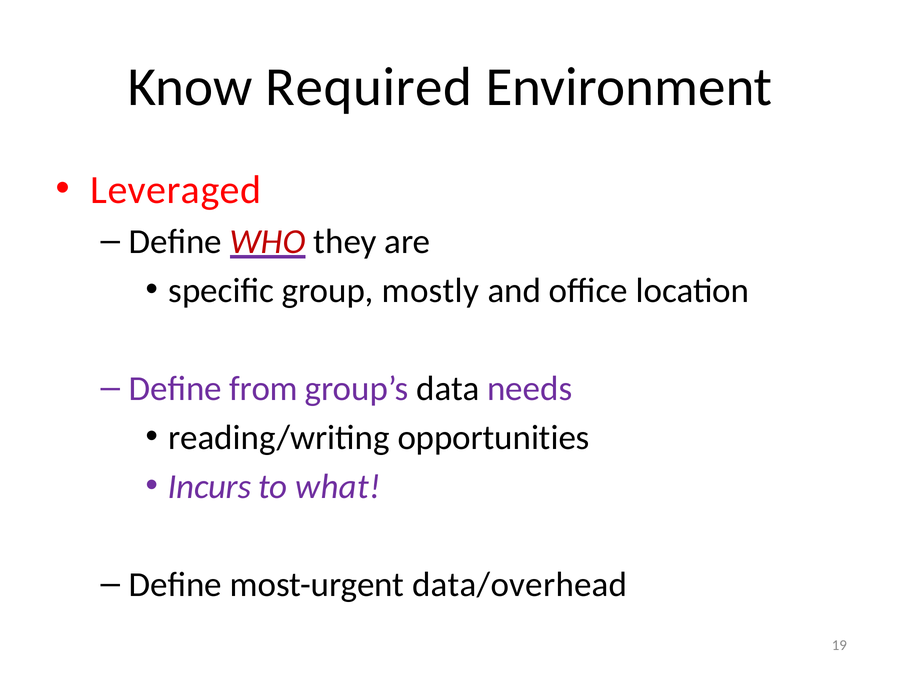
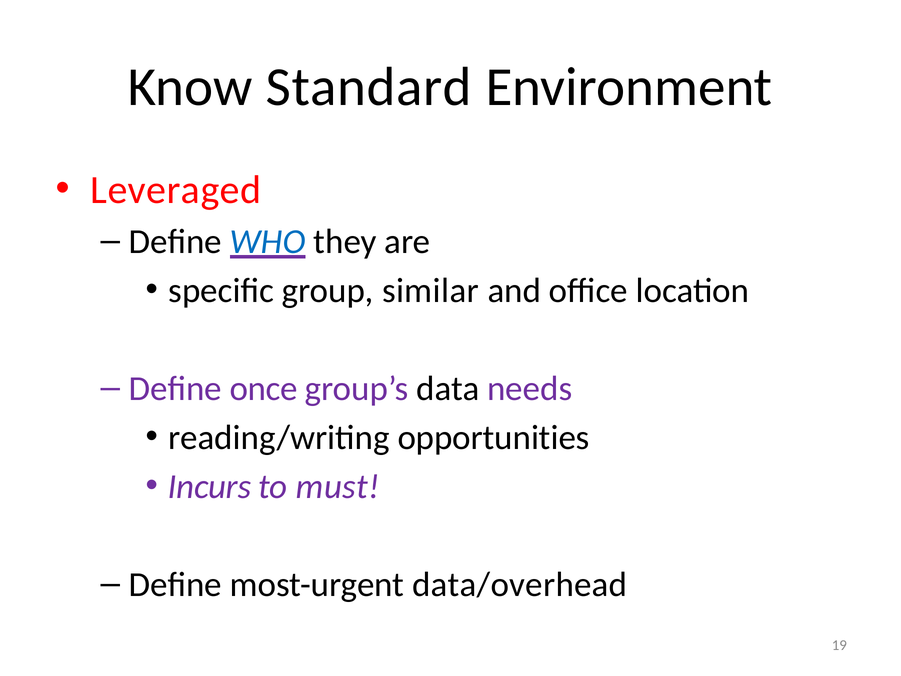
Required: Required -> Standard
WHO colour: red -> blue
mostly: mostly -> similar
from: from -> once
what: what -> must
